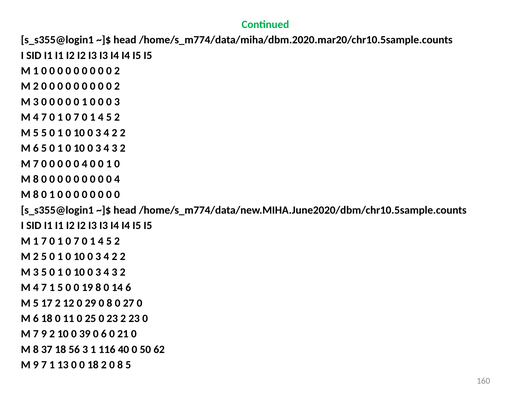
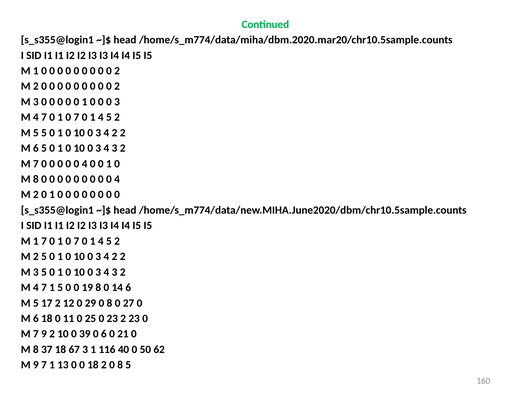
8 at (36, 195): 8 -> 2
56: 56 -> 67
